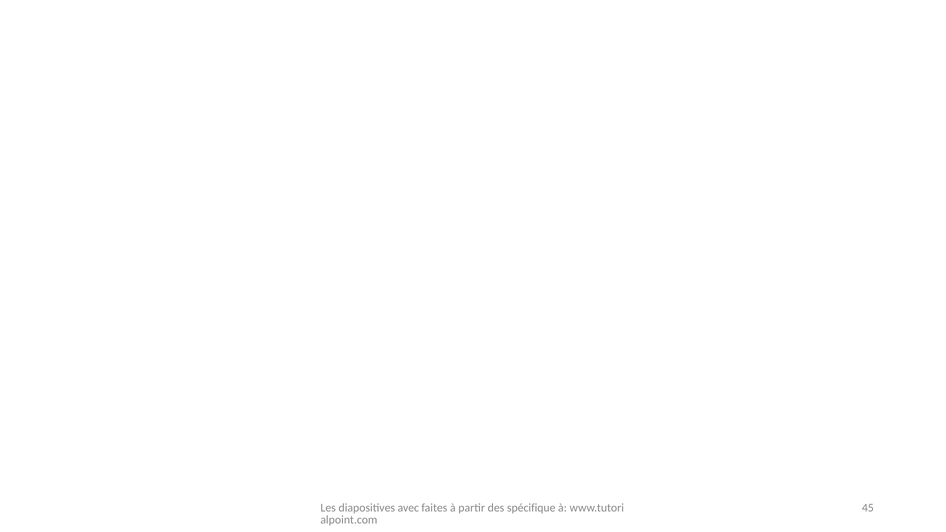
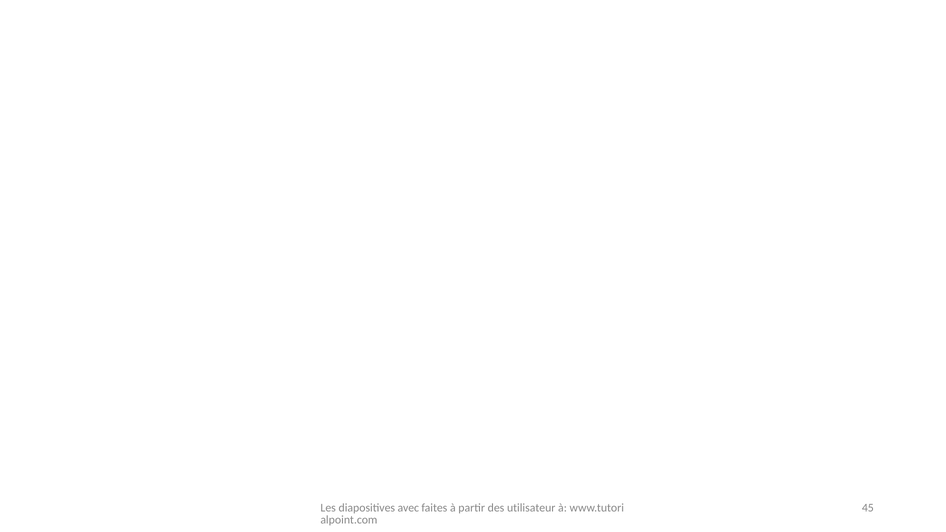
spécifique: spécifique -> utilisateur
